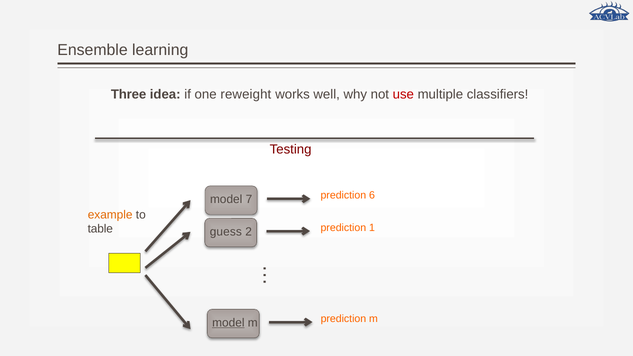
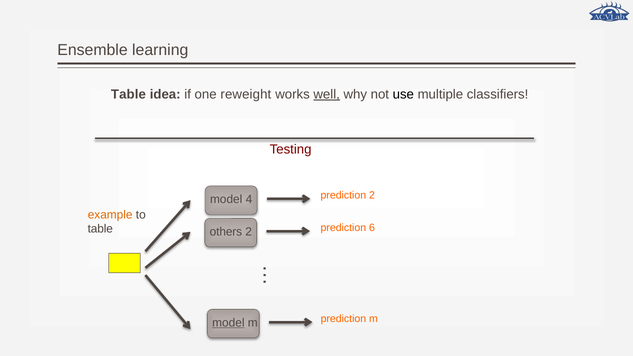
Three at (129, 94): Three -> Table
well underline: none -> present
use colour: red -> black
prediction 6: 6 -> 2
7: 7 -> 4
1: 1 -> 6
guess: guess -> others
